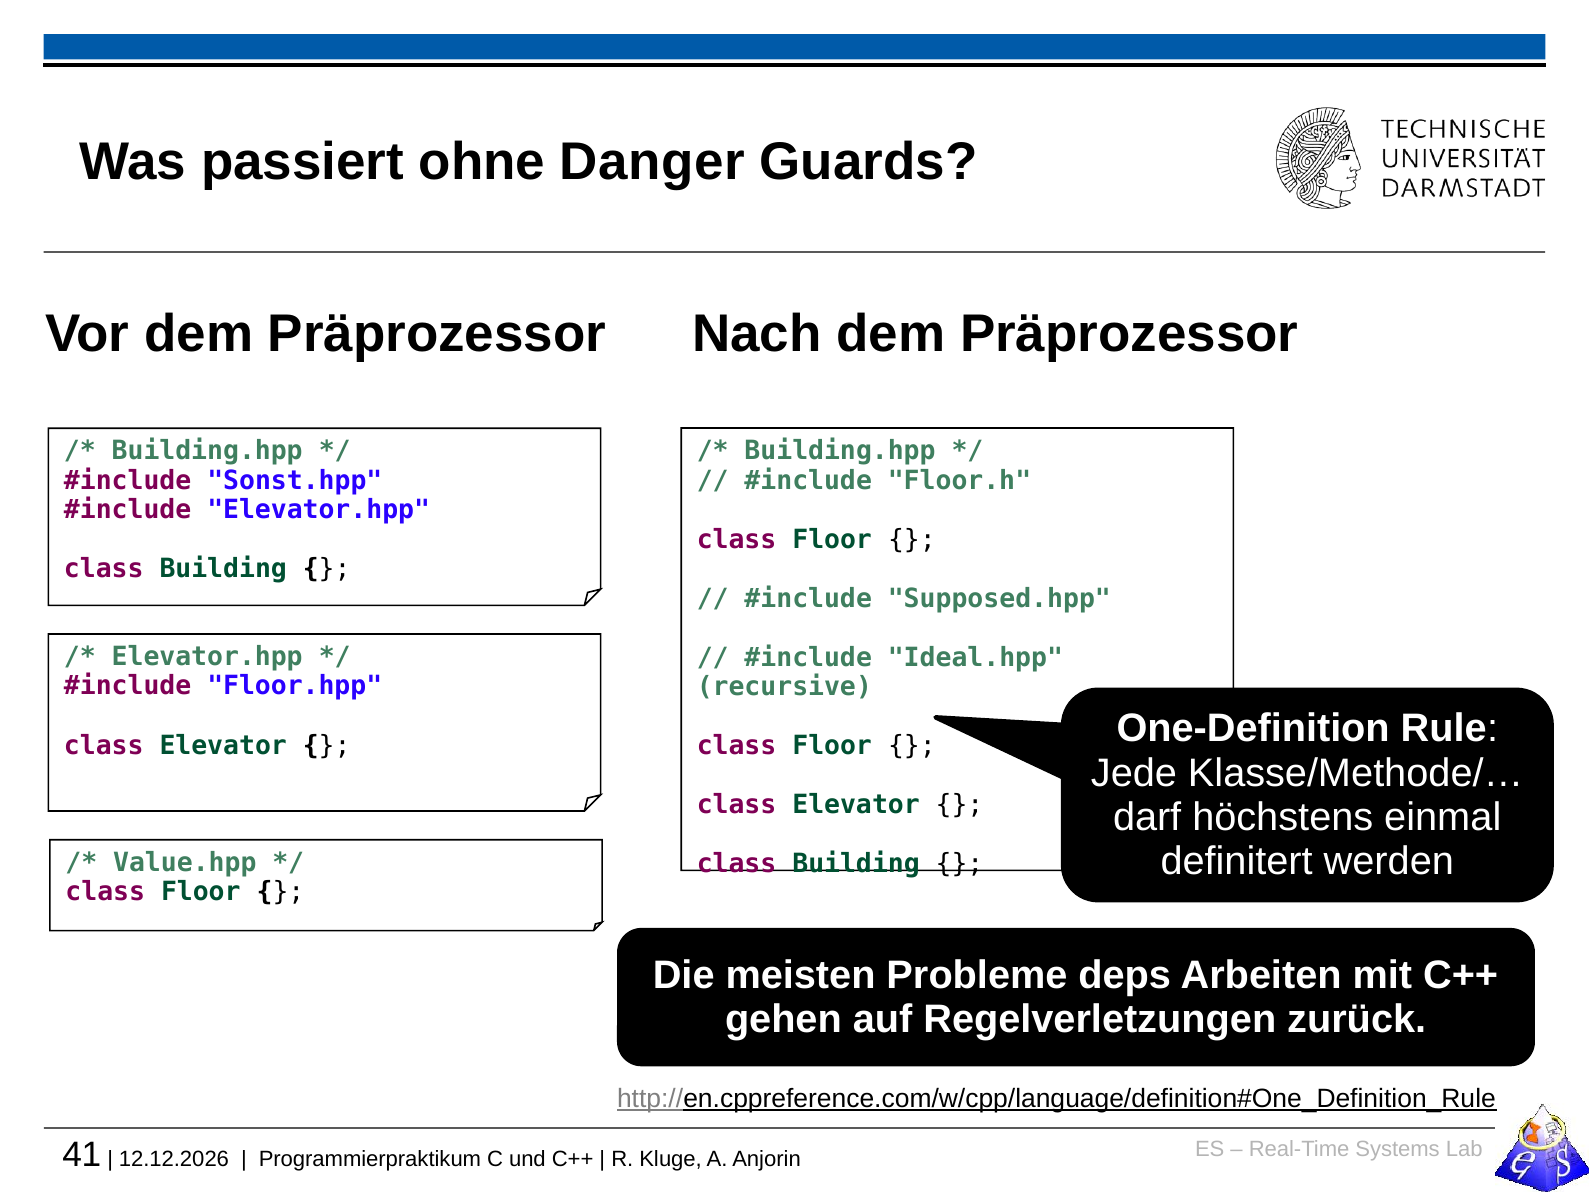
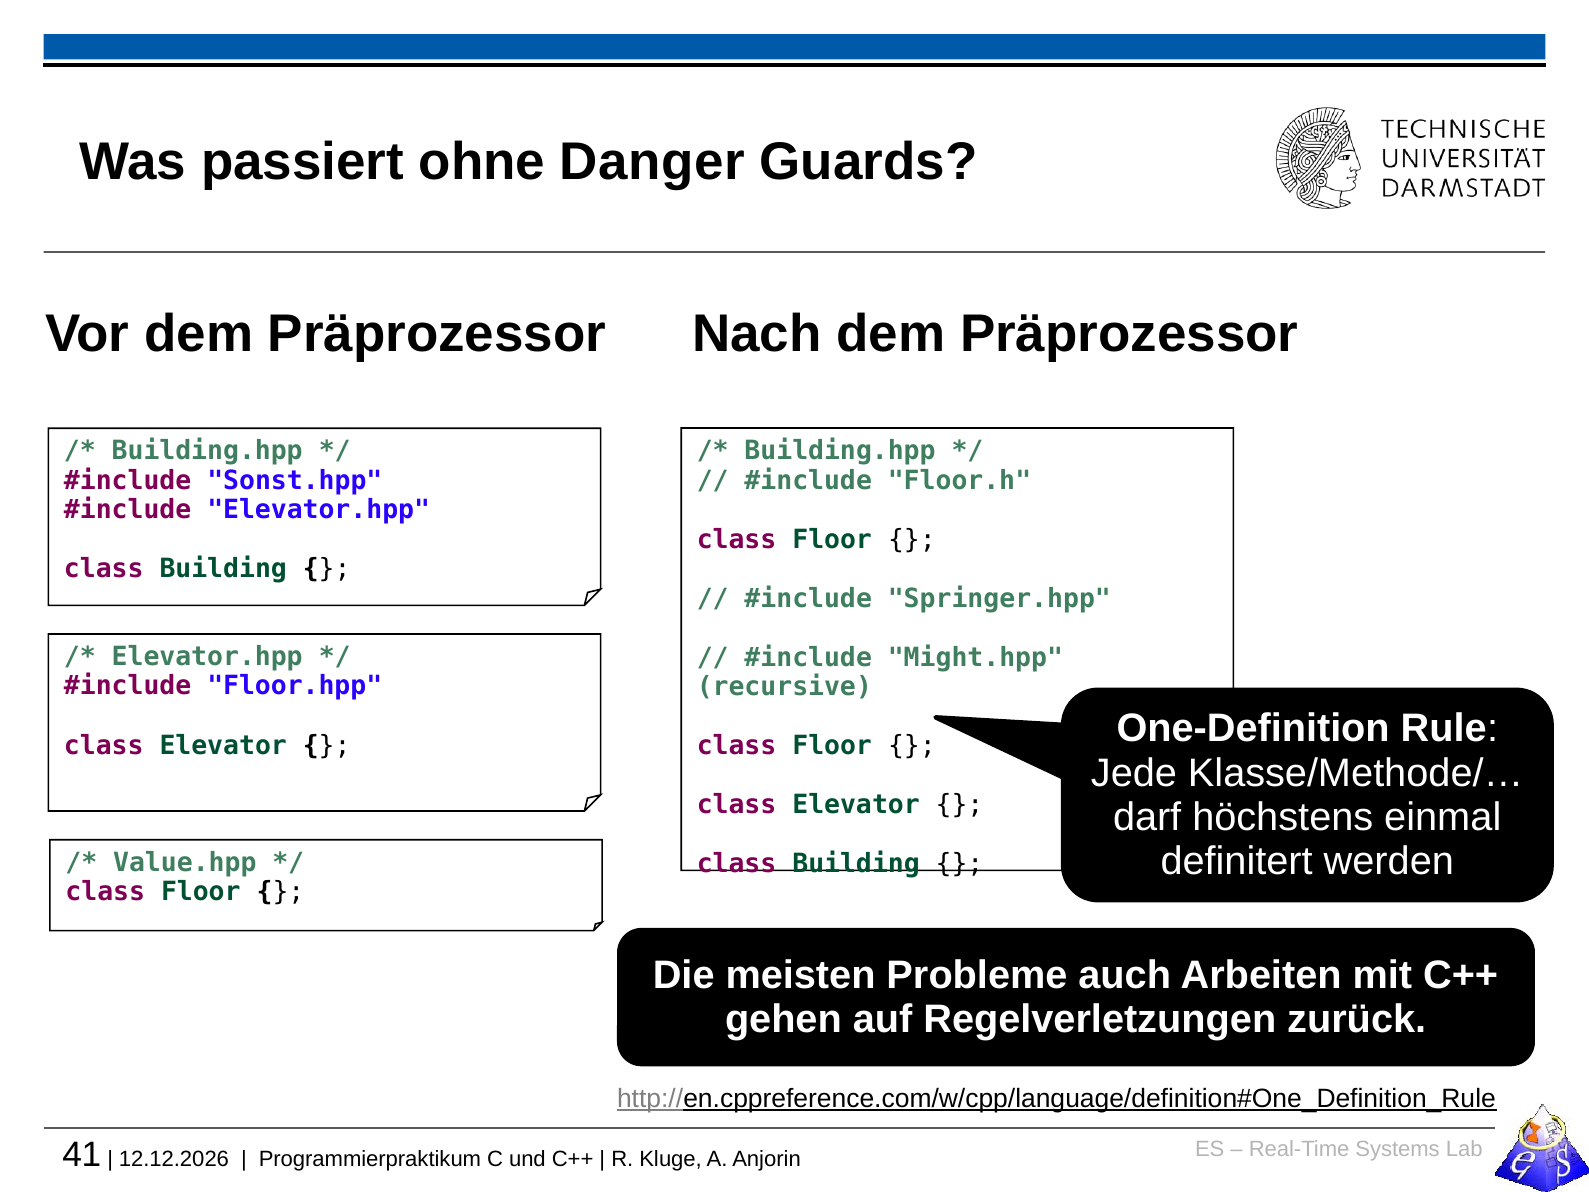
Supposed.hpp: Supposed.hpp -> Springer.hpp
Ideal.hpp: Ideal.hpp -> Might.hpp
deps: deps -> auch
